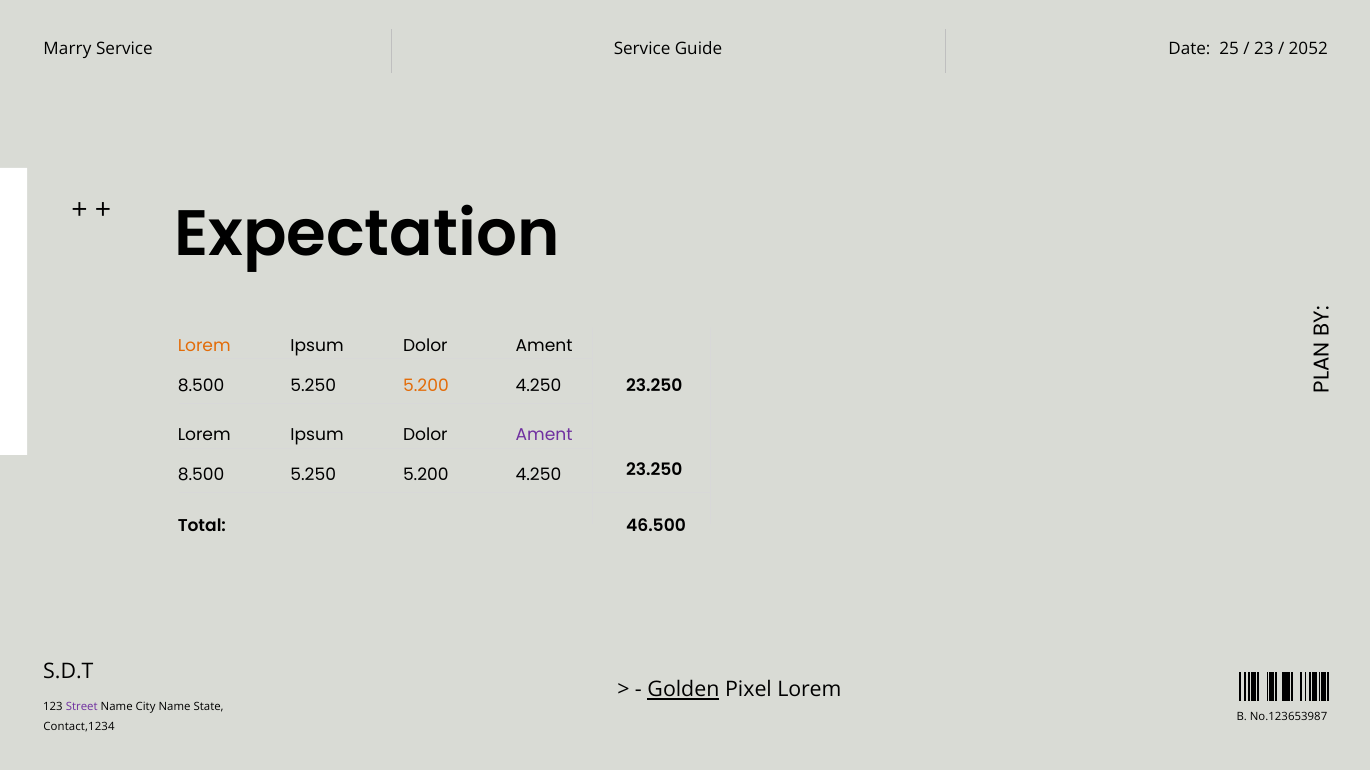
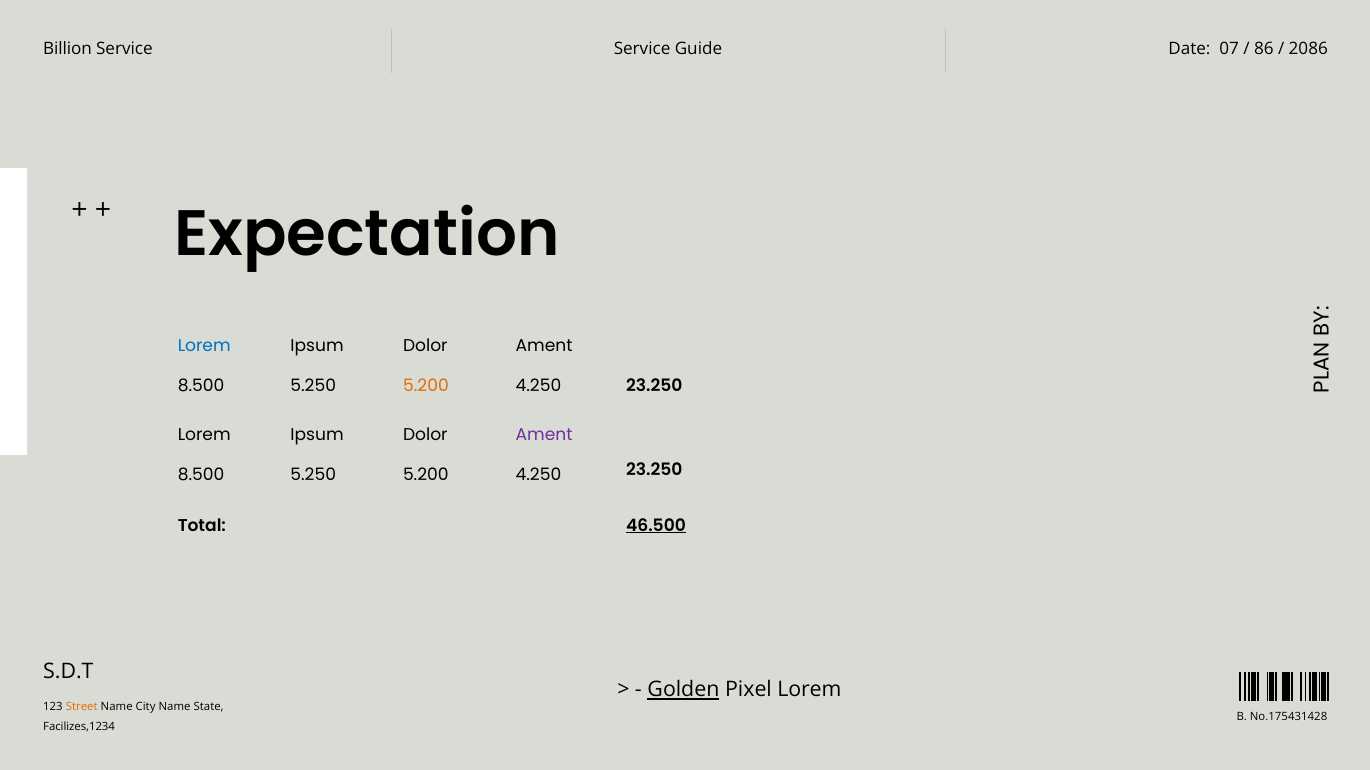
Marry: Marry -> Billion
25: 25 -> 07
23: 23 -> 86
2052: 2052 -> 2086
Lorem at (204, 346) colour: orange -> blue
46.500 underline: none -> present
Street colour: purple -> orange
No.123653987: No.123653987 -> No.175431428
Contact,1234: Contact,1234 -> Facilizes,1234
